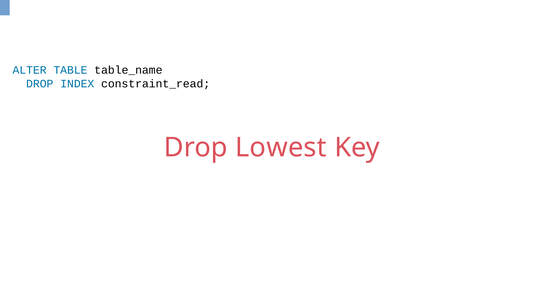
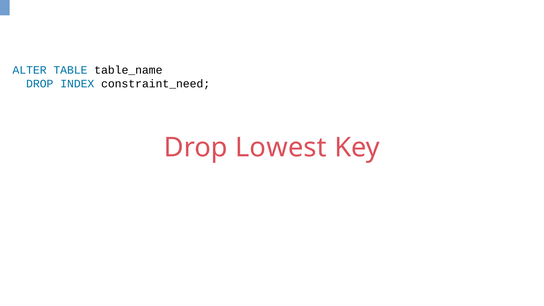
constraint_read: constraint_read -> constraint_need
